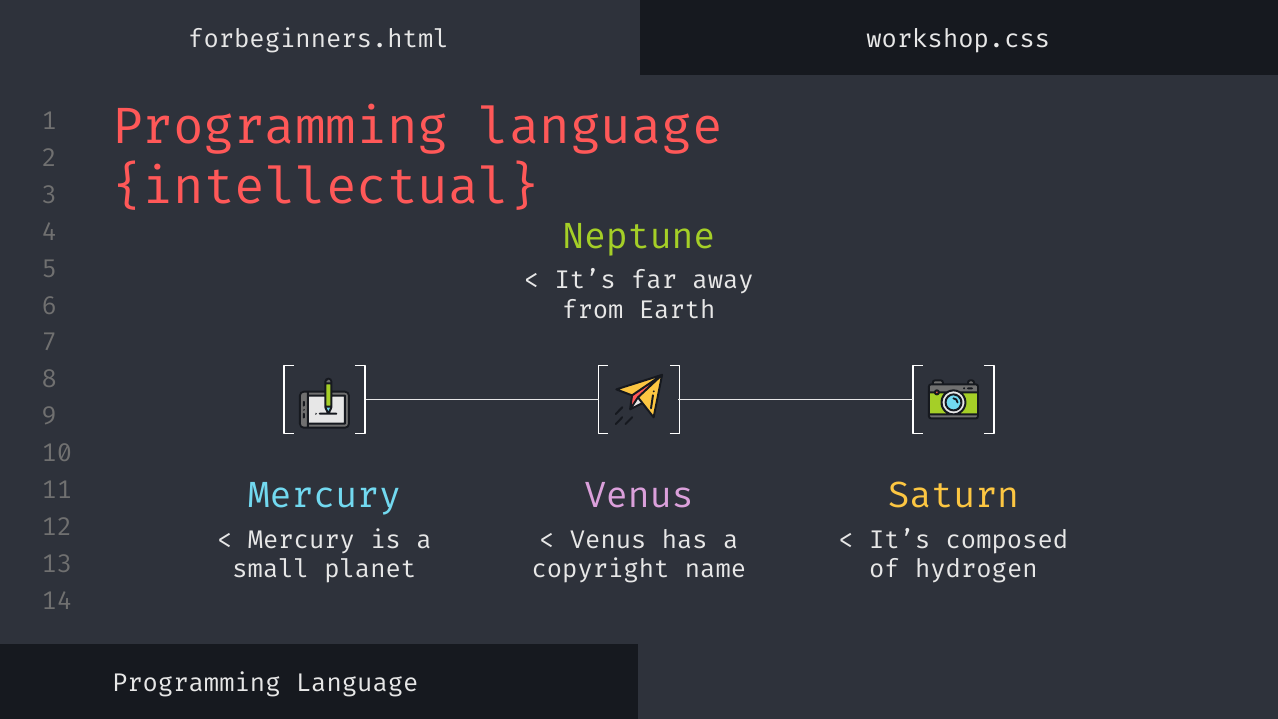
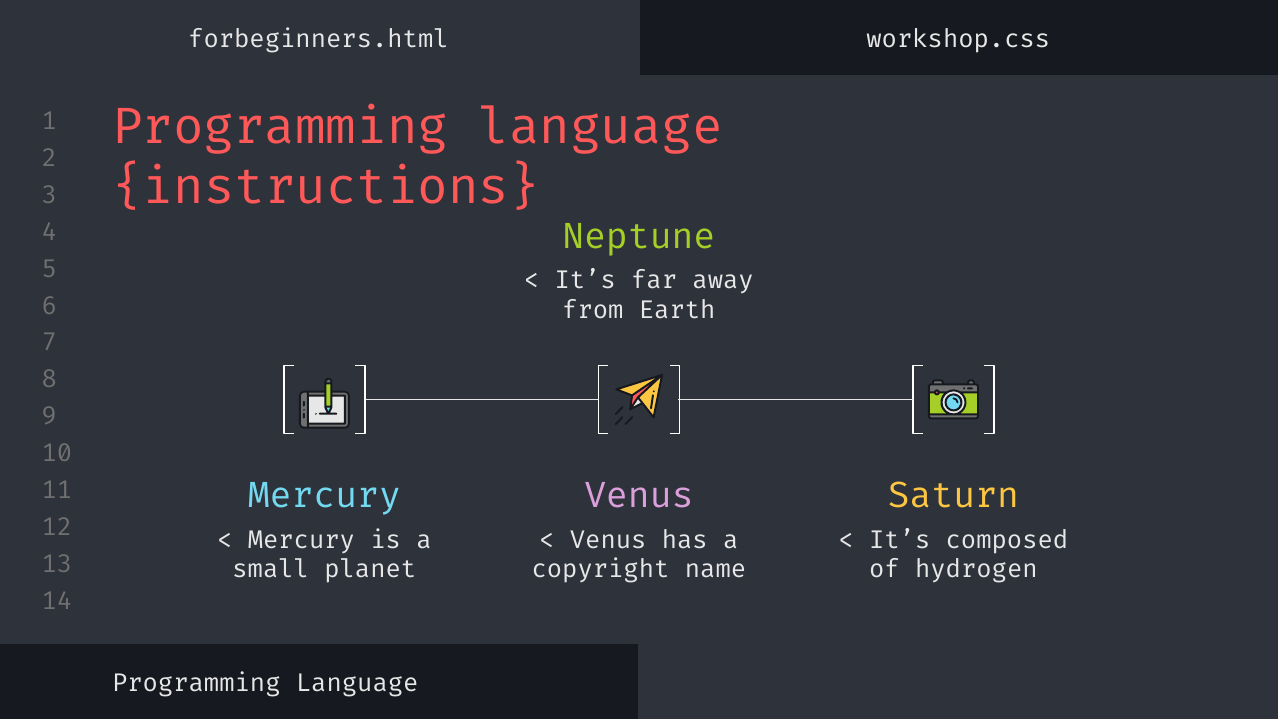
intellectual: intellectual -> instructions
